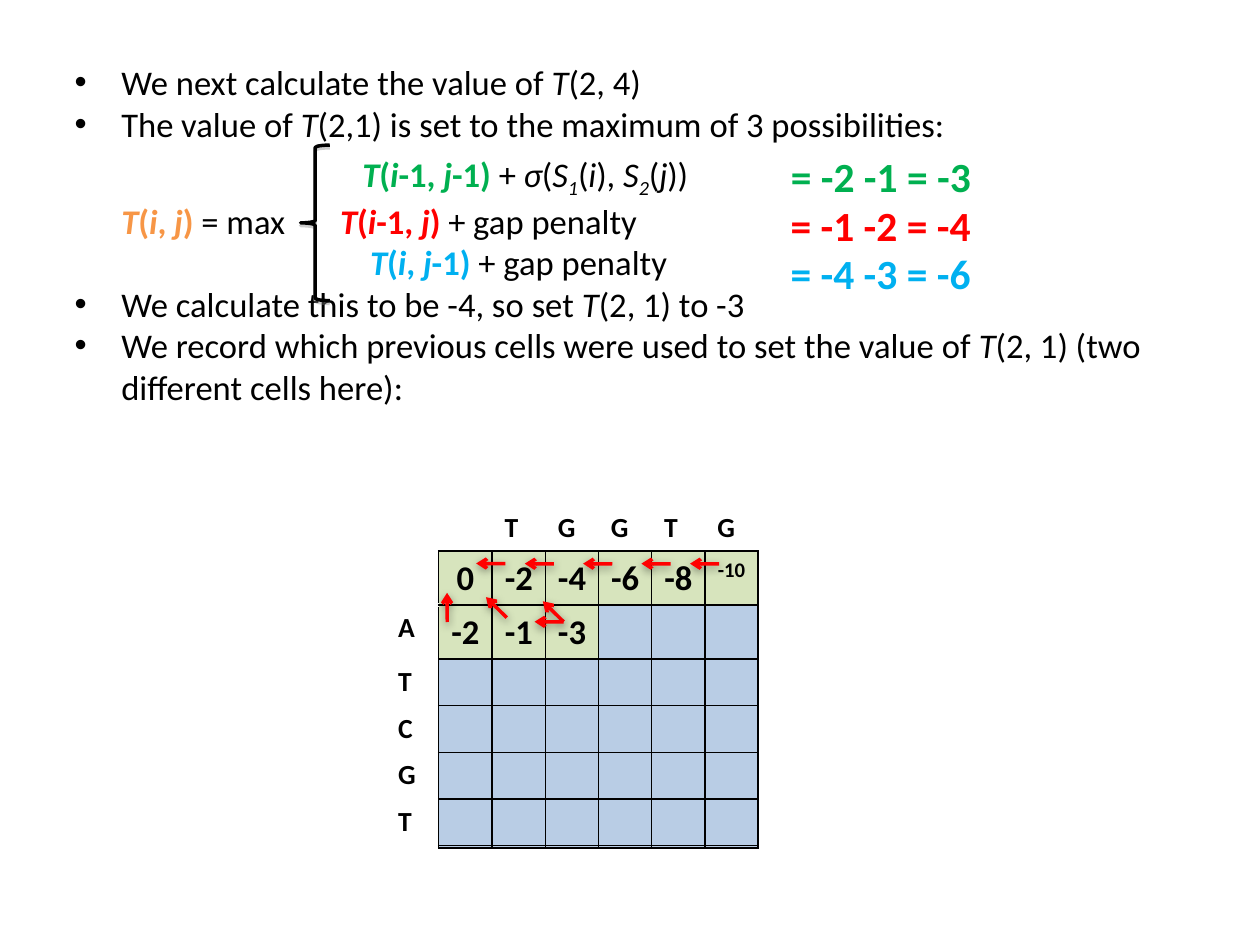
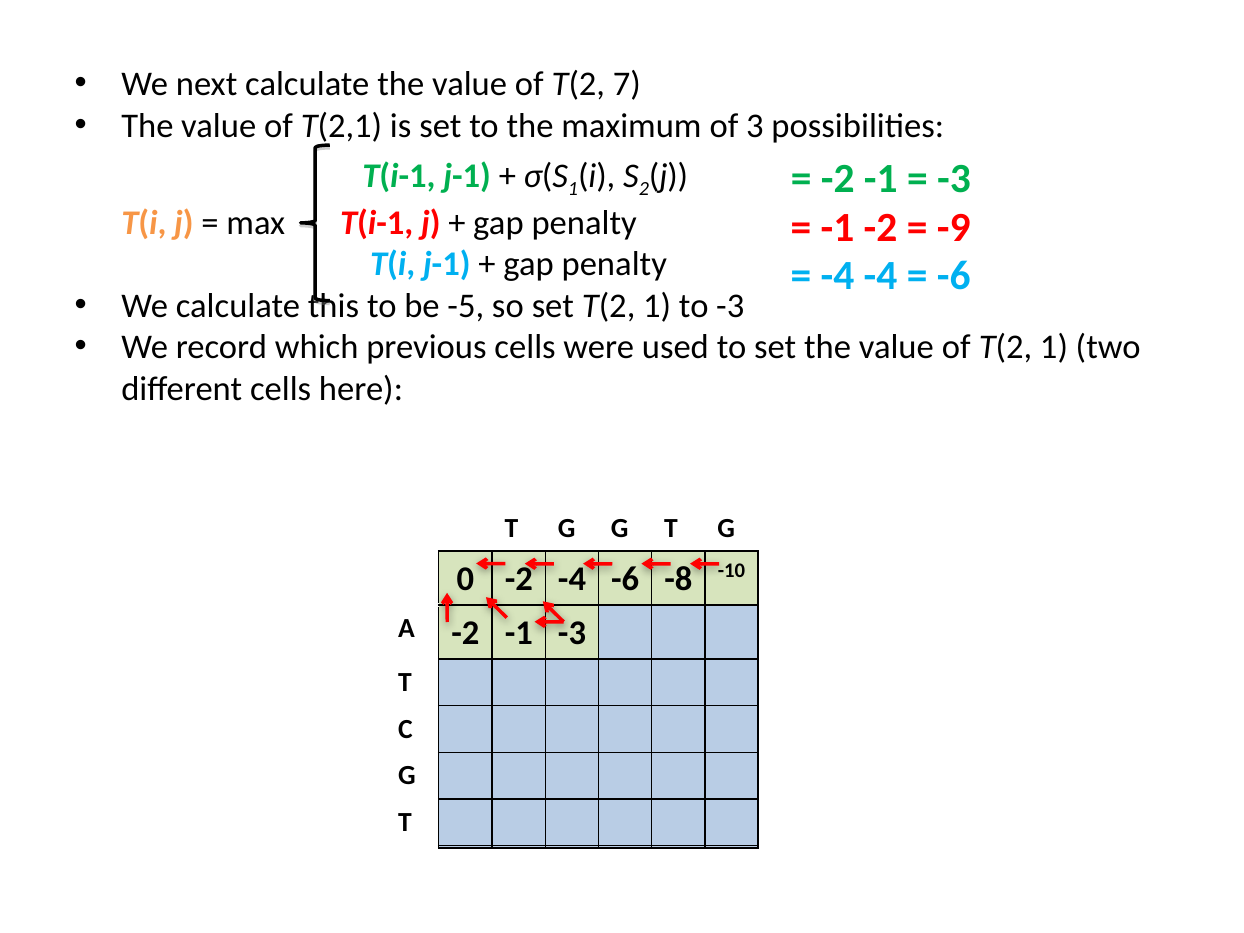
4: 4 -> 7
-4 at (954, 228): -4 -> -9
-4 -3: -3 -> -4
be -4: -4 -> -5
